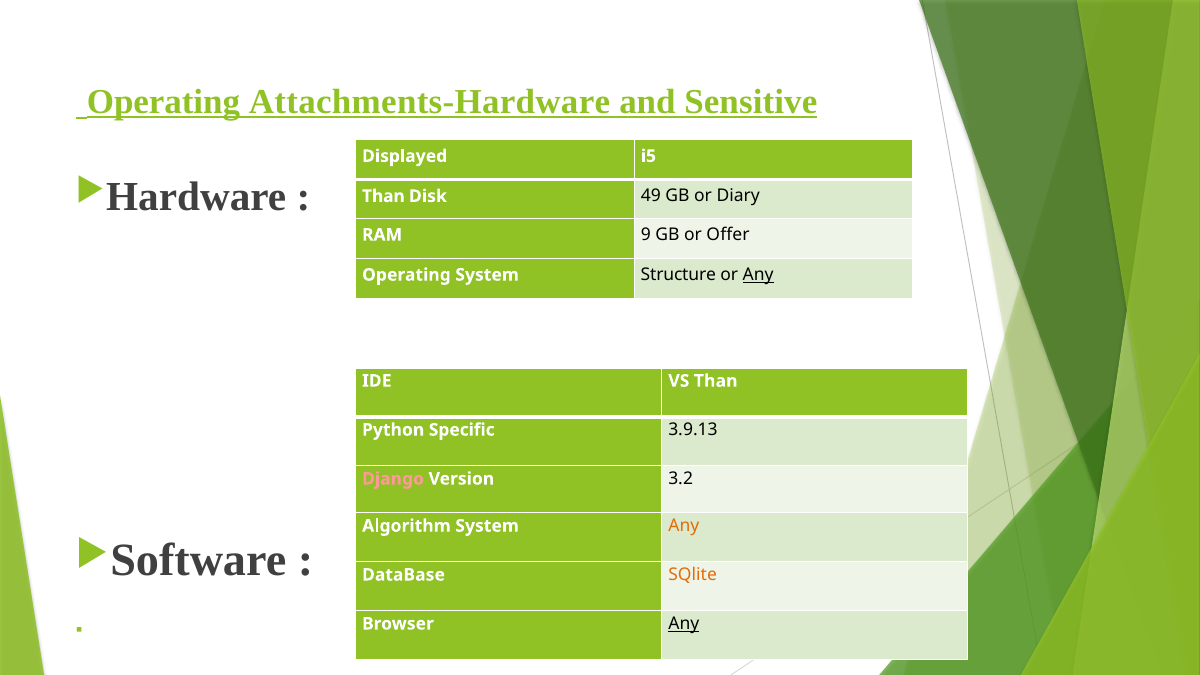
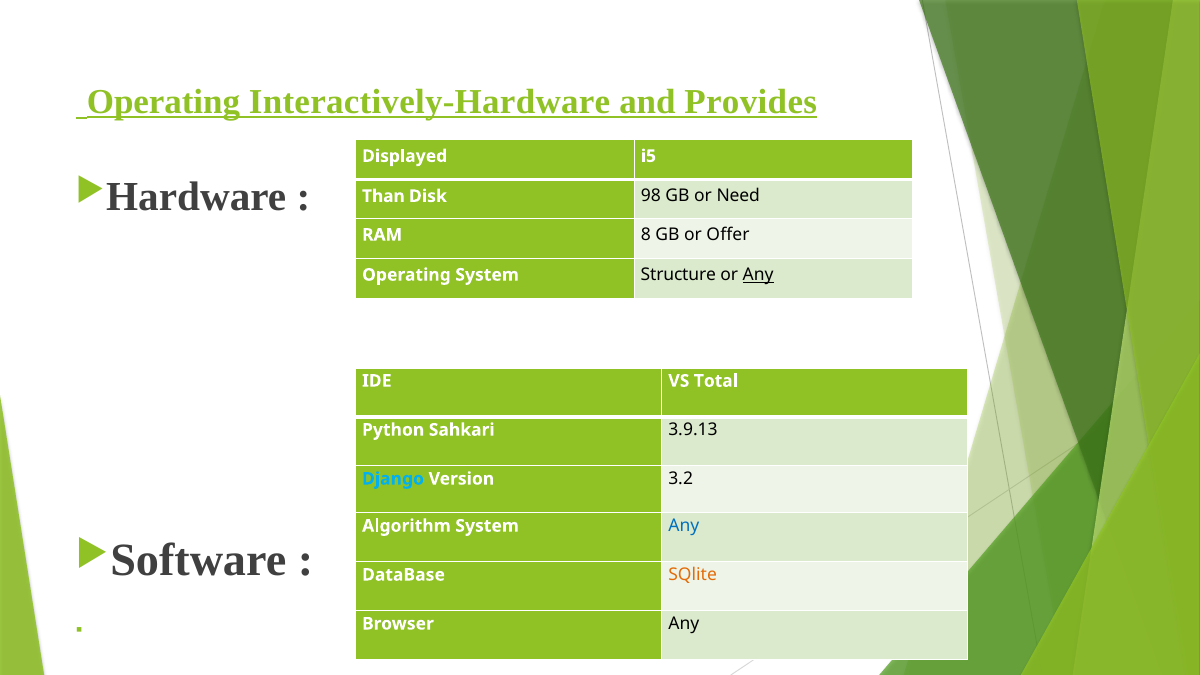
Attachments-Hardware: Attachments-Hardware -> Interactively-Hardware
Sensitive: Sensitive -> Provides
49: 49 -> 98
Diary: Diary -> Need
9: 9 -> 8
VS Than: Than -> Total
Specific: Specific -> Sahkari
Django colour: pink -> light blue
Any at (684, 526) colour: orange -> blue
Any at (684, 624) underline: present -> none
